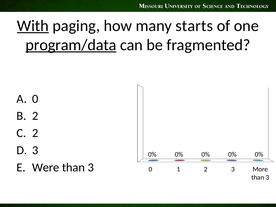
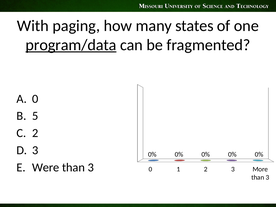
With underline: present -> none
starts: starts -> states
2 at (35, 116): 2 -> 5
